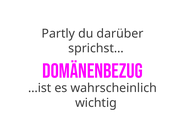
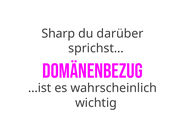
Partly: Partly -> Sharp
